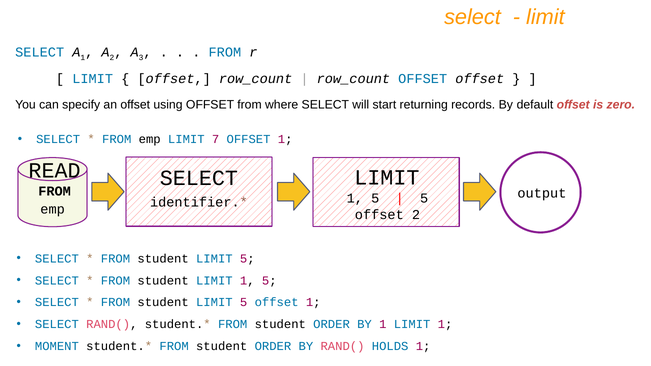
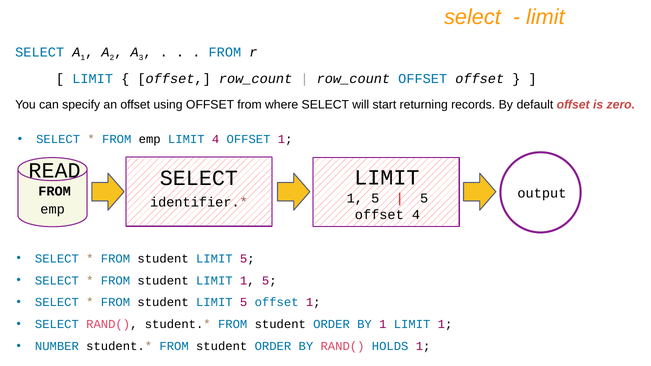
LIMIT 7: 7 -> 4
offset 2: 2 -> 4
MOMENT: MOMENT -> NUMBER
